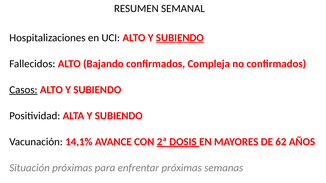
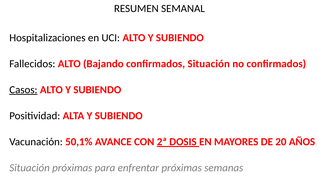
SUBIENDO at (180, 38) underline: present -> none
confirmados Compleja: Compleja -> Situación
14,1%: 14,1% -> 50,1%
62: 62 -> 20
